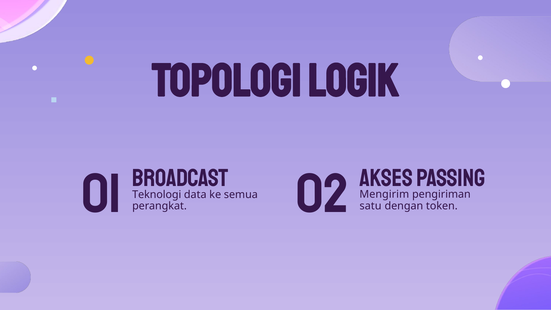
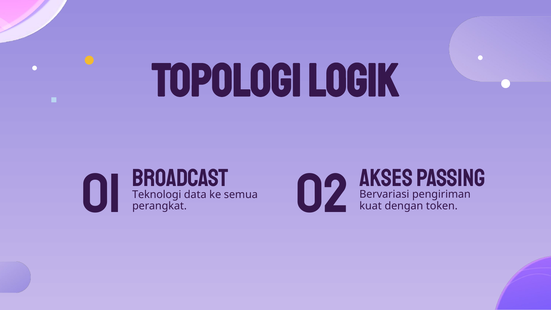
Mengirim: Mengirim -> Bervariasi
satu: satu -> kuat
